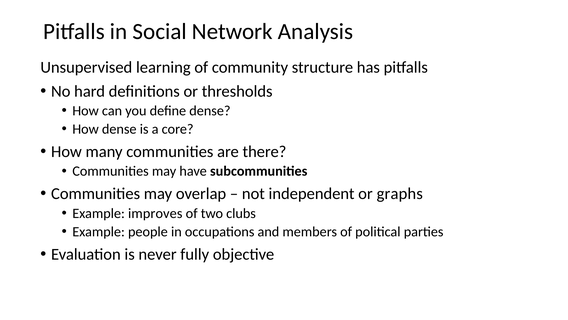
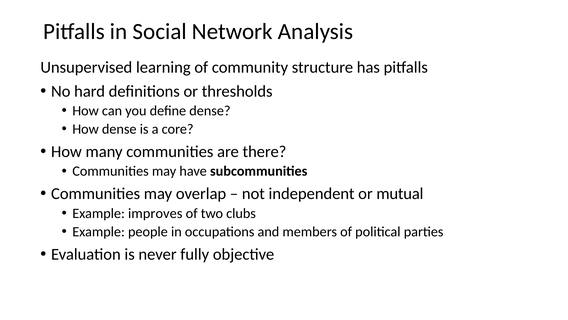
graphs: graphs -> mutual
